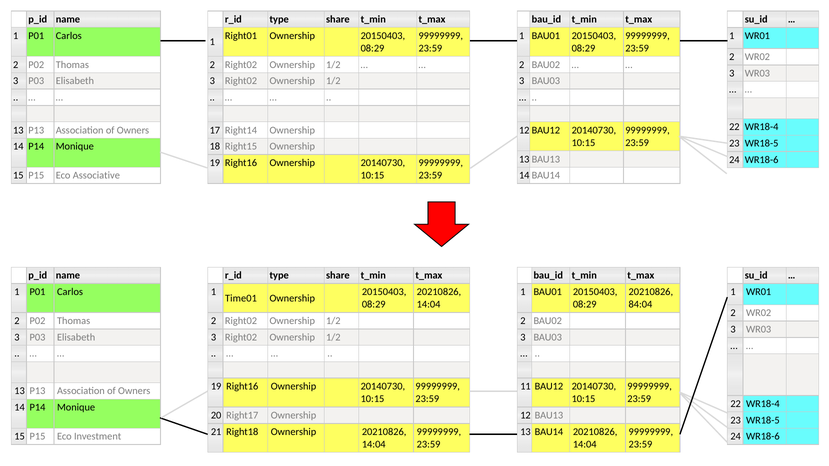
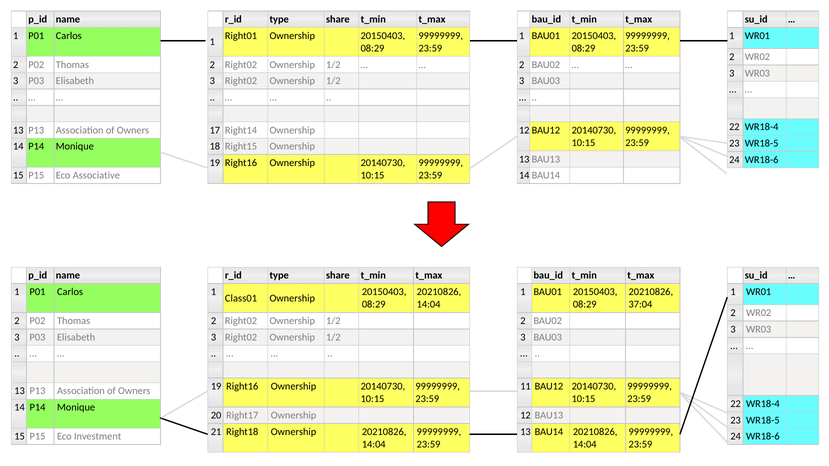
Time01: Time01 -> Class01
84:04: 84:04 -> 37:04
